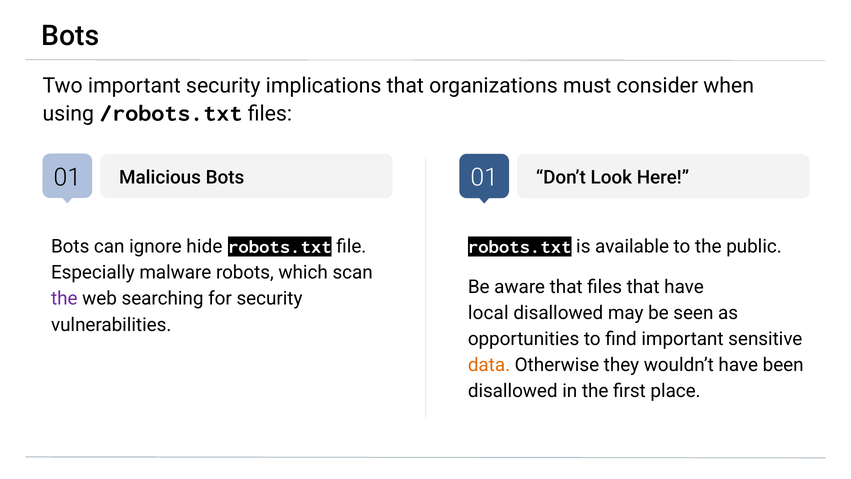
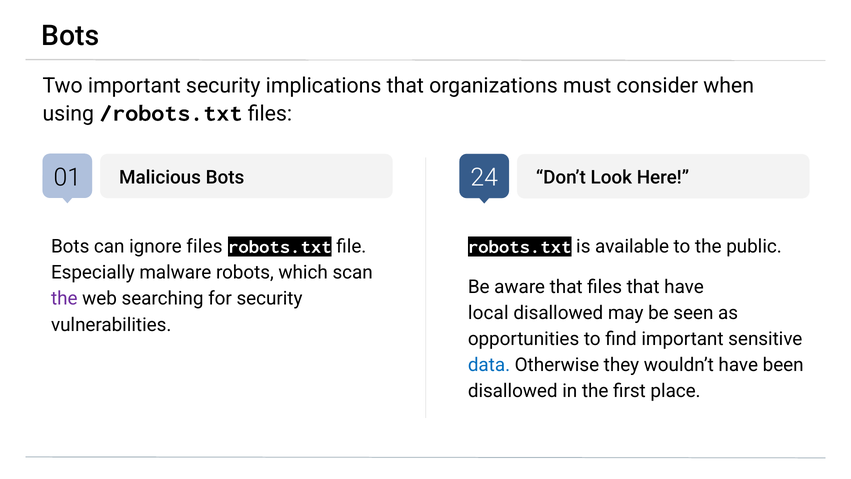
01 01: 01 -> 24
ignore hide: hide -> files
data colour: orange -> blue
